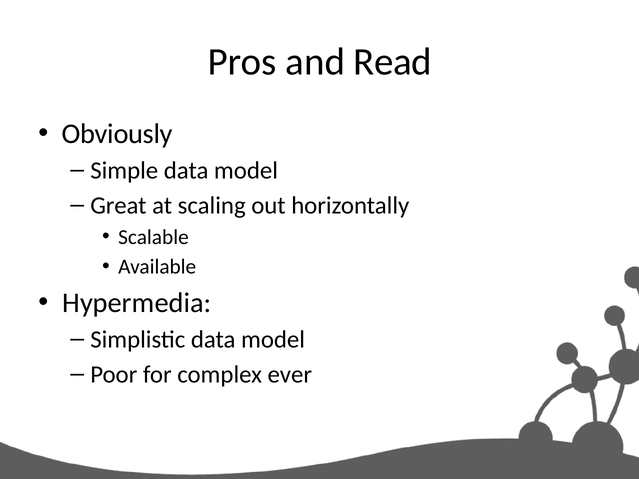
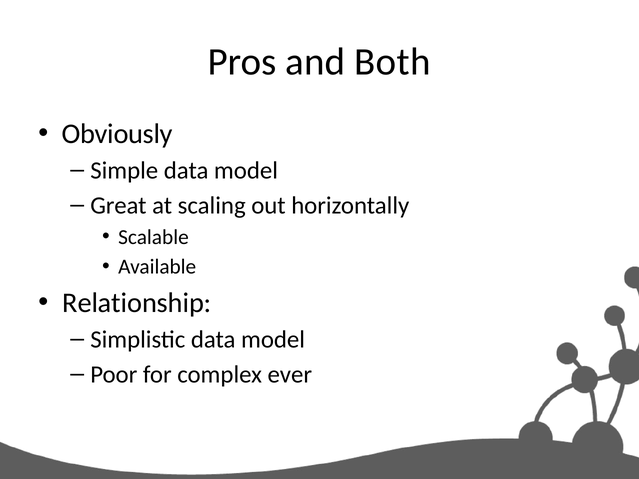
Read: Read -> Both
Hypermedia: Hypermedia -> Relationship
